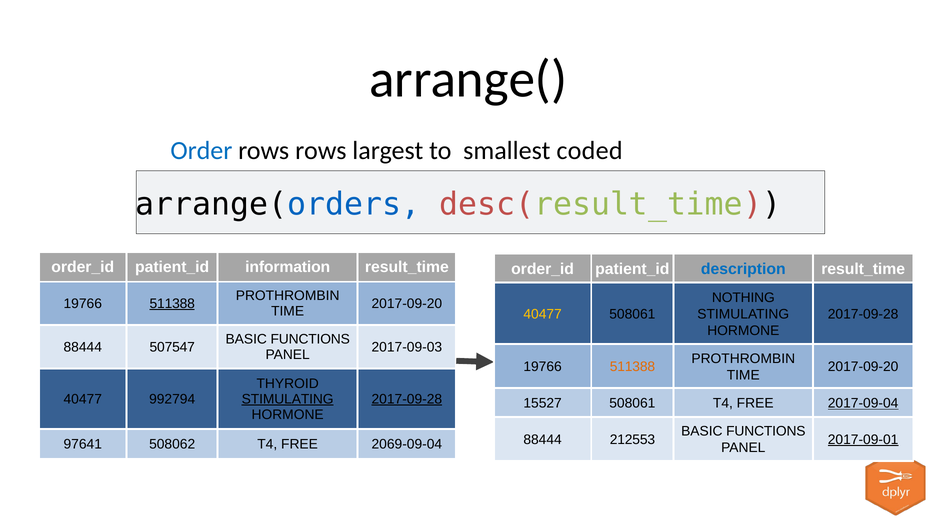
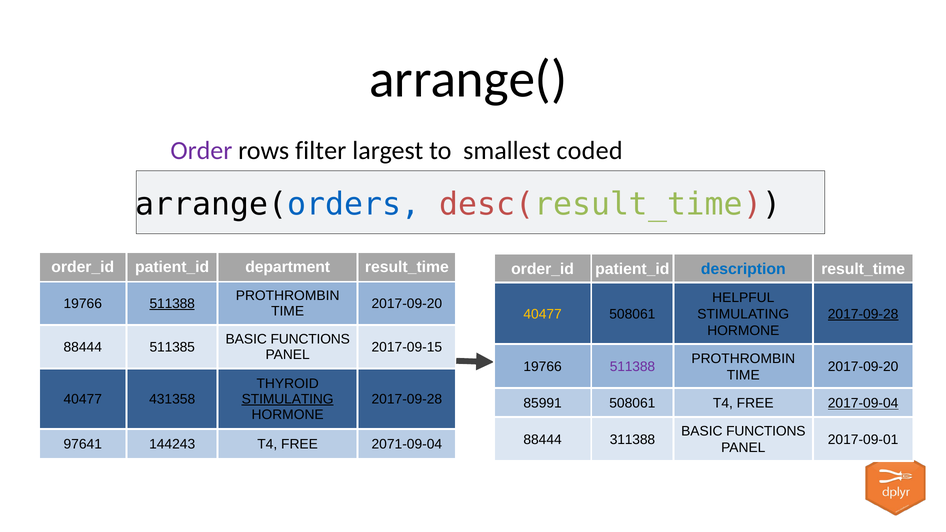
Order colour: blue -> purple
rows rows: rows -> filter
information: information -> department
NOTHING: NOTHING -> HELPFUL
2017-09-28 at (863, 314) underline: none -> present
507547: 507547 -> 511385
2017-09-03: 2017-09-03 -> 2017-09-15
511388 at (632, 367) colour: orange -> purple
992794: 992794 -> 431358
2017-09-28 at (407, 399) underline: present -> none
15527: 15527 -> 85991
212553: 212553 -> 311388
2017-09-01 underline: present -> none
508062: 508062 -> 144243
2069-09-04: 2069-09-04 -> 2071-09-04
